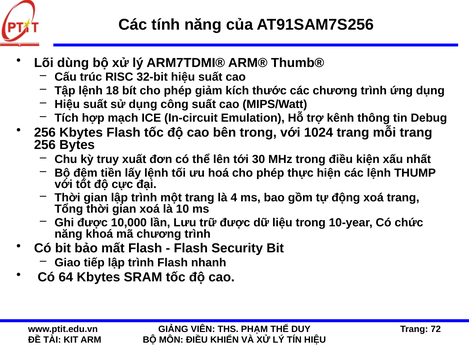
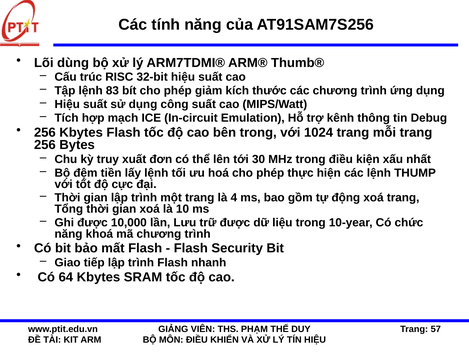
18: 18 -> 83
72: 72 -> 57
